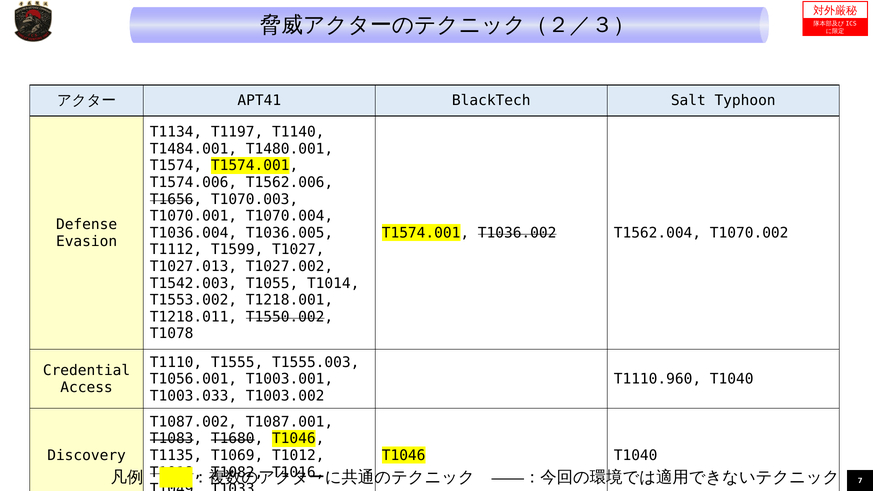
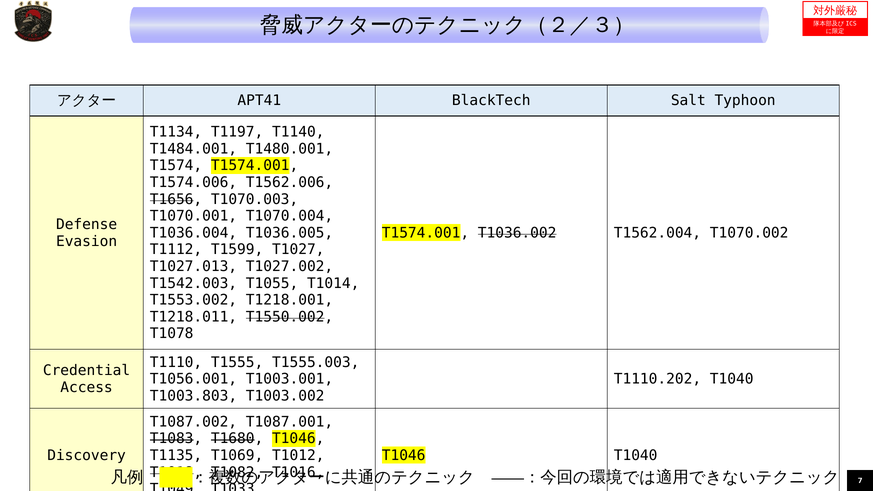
T1110.960: T1110.960 -> T1110.202
T1003.033: T1003.033 -> T1003.803
